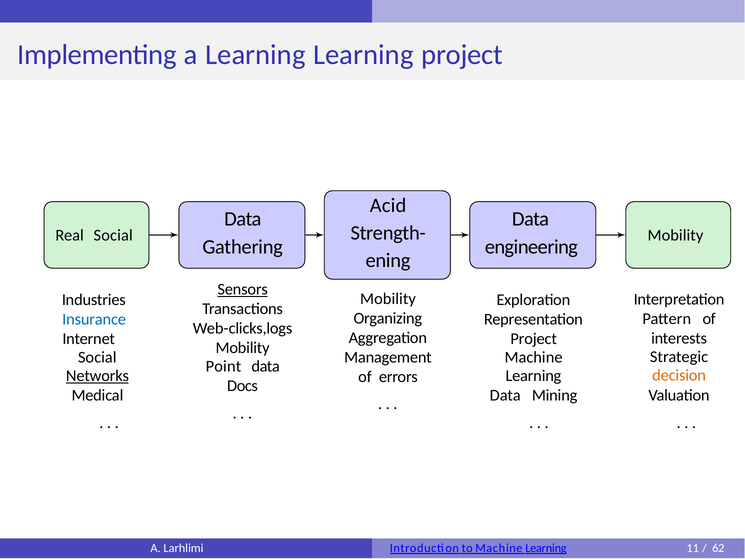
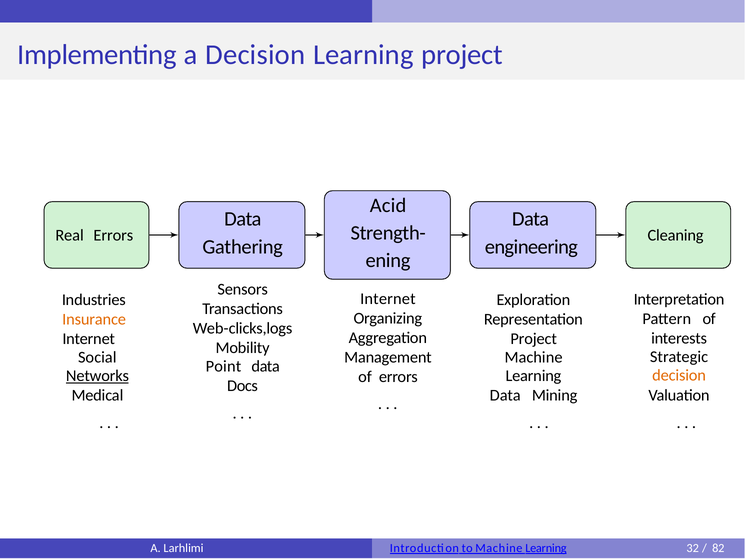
a Learning: Learning -> Decision
Mobility at (675, 235): Mobility -> Cleaning
Real Social: Social -> Errors
Sensors underline: present -> none
Mobility at (388, 299): Mobility -> Internet
Insurance colour: blue -> orange
11: 11 -> 32
62: 62 -> 82
